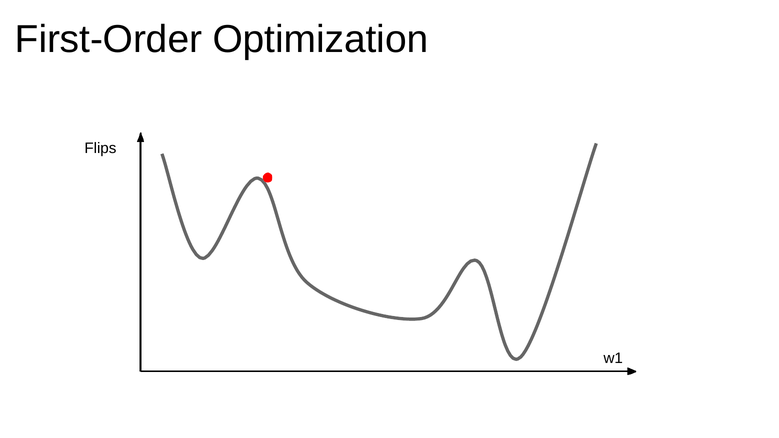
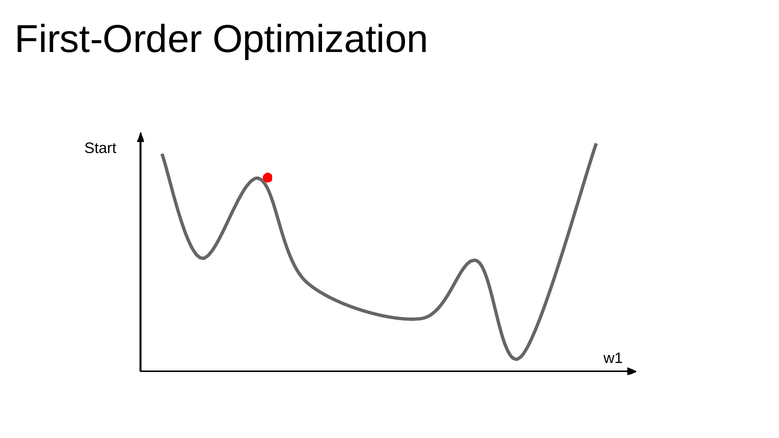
Flips: Flips -> Start
